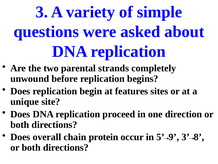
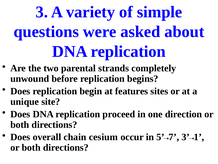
protein: protein -> cesium
9: 9 -> 7
8: 8 -> 1
